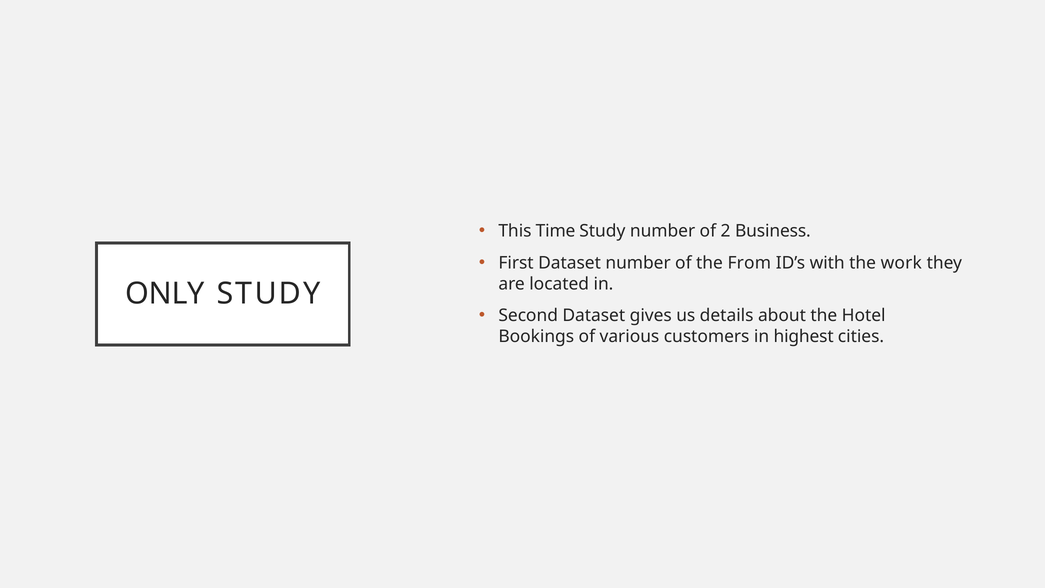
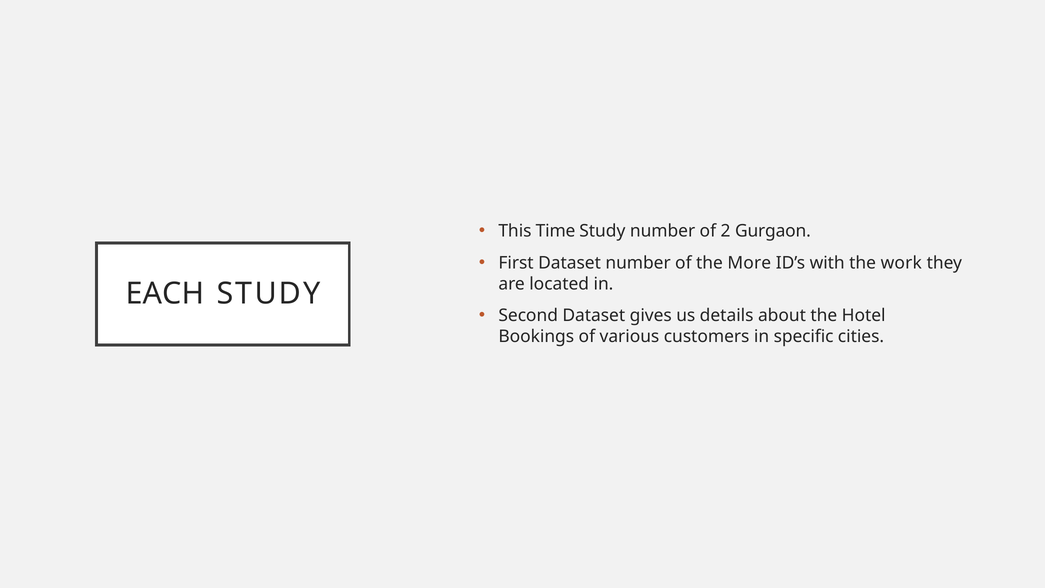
Business: Business -> Gurgaon
From: From -> More
ONLY: ONLY -> EACH
highest: highest -> specific
